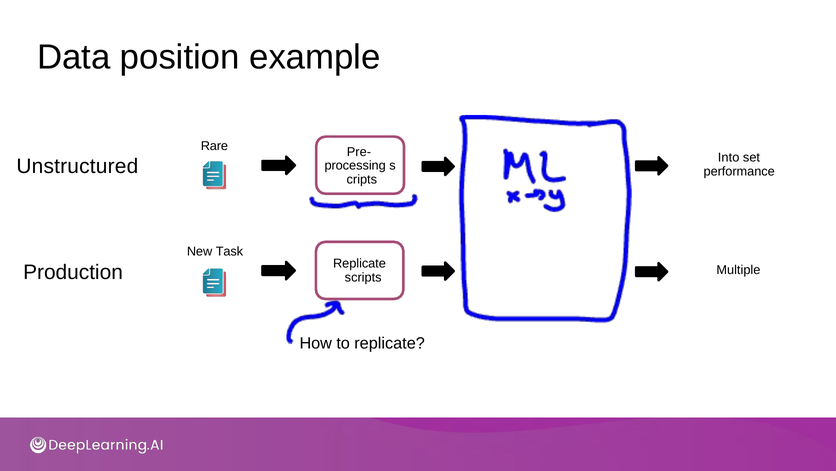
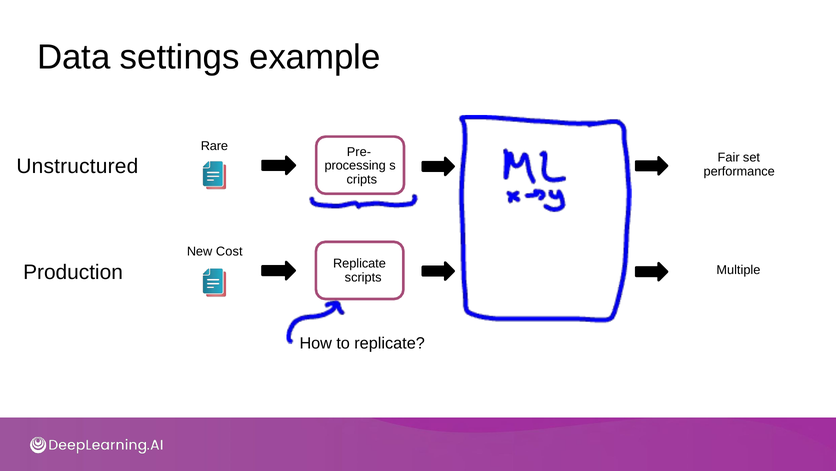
position: position -> settings
Into: Into -> Fair
Task: Task -> Cost
